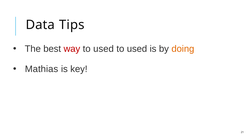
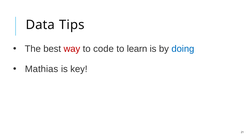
used at (103, 49): used -> code
used at (137, 49): used -> learn
doing colour: orange -> blue
